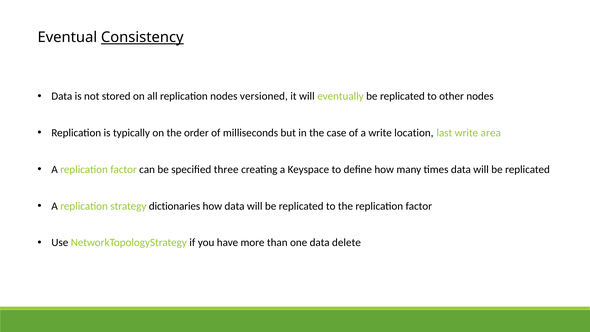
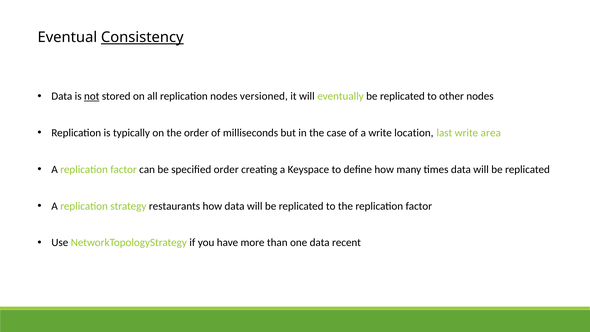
not underline: none -> present
specified three: three -> order
dictionaries: dictionaries -> restaurants
delete: delete -> recent
